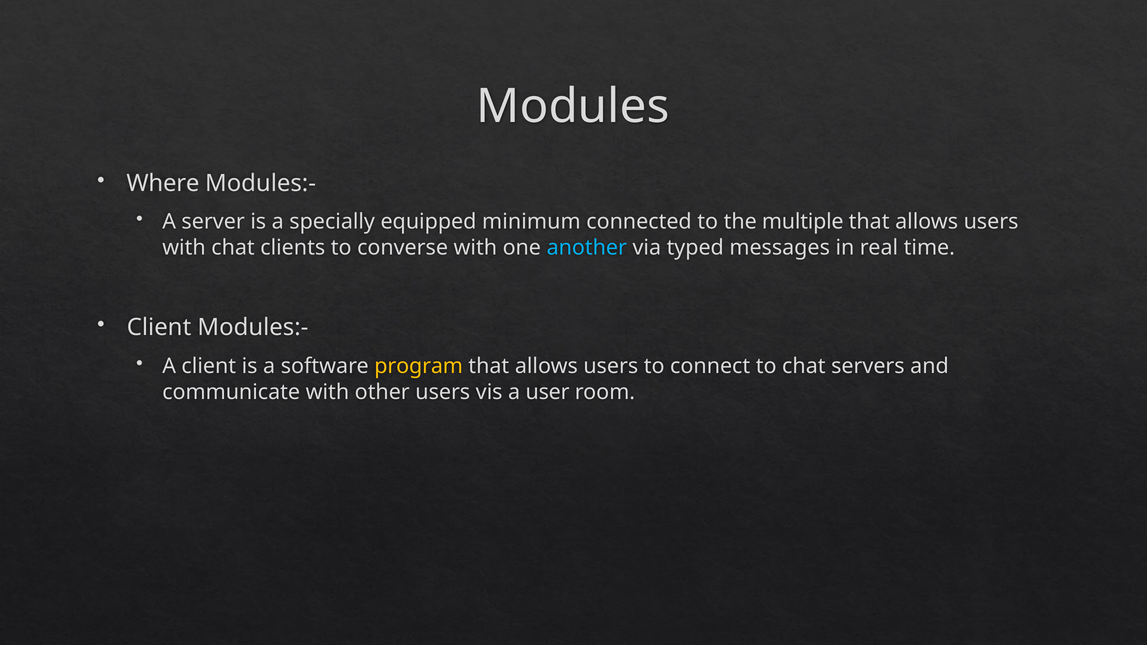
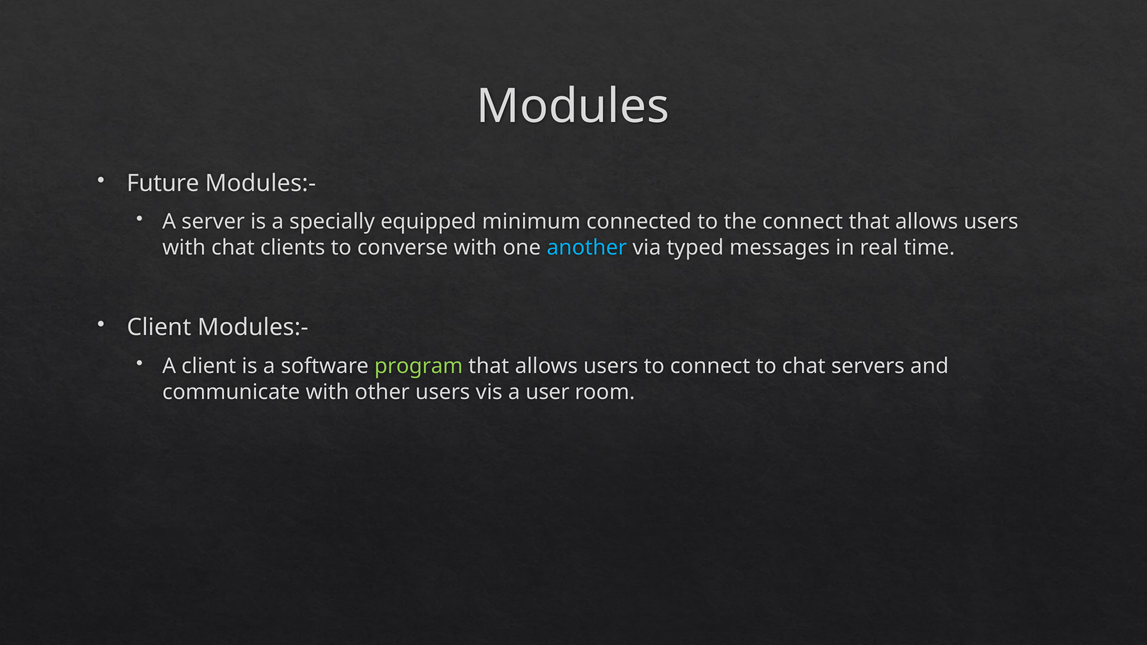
Where: Where -> Future
the multiple: multiple -> connect
program colour: yellow -> light green
